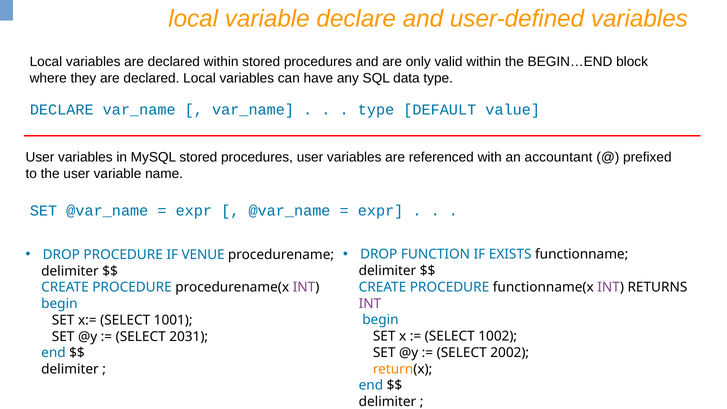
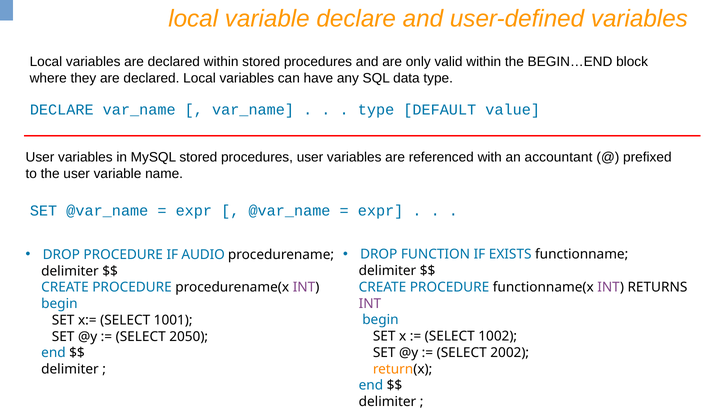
VENUE: VENUE -> AUDIO
2031: 2031 -> 2050
